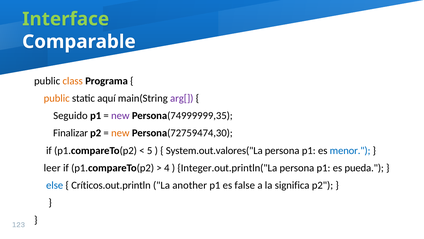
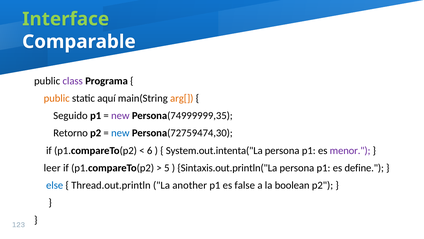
class colour: orange -> purple
arg[ colour: purple -> orange
Finalizar: Finalizar -> Retorno
new at (120, 133) colour: orange -> blue
5: 5 -> 6
System.out.valores("La: System.out.valores("La -> System.out.intenta("La
menor colour: blue -> purple
4: 4 -> 5
Integer.out.println("La: Integer.out.println("La -> Sintaxis.out.println("La
pueda: pueda -> define
Críticos.out.println: Críticos.out.println -> Thread.out.println
significa: significa -> boolean
